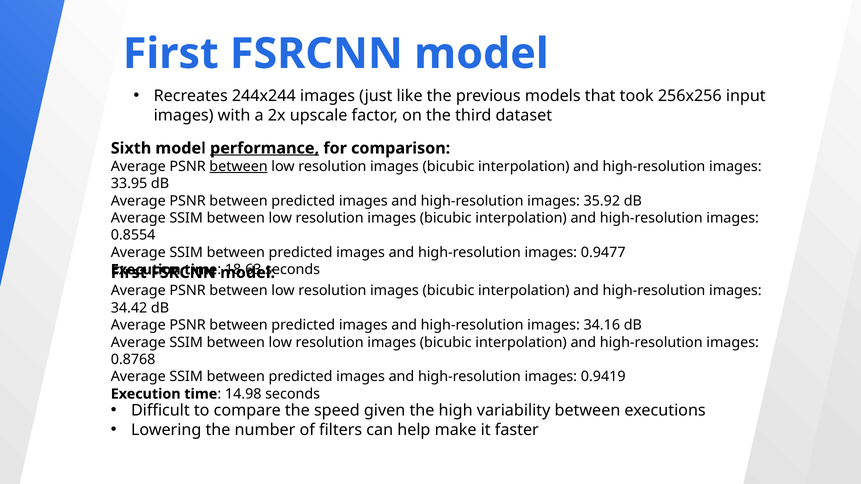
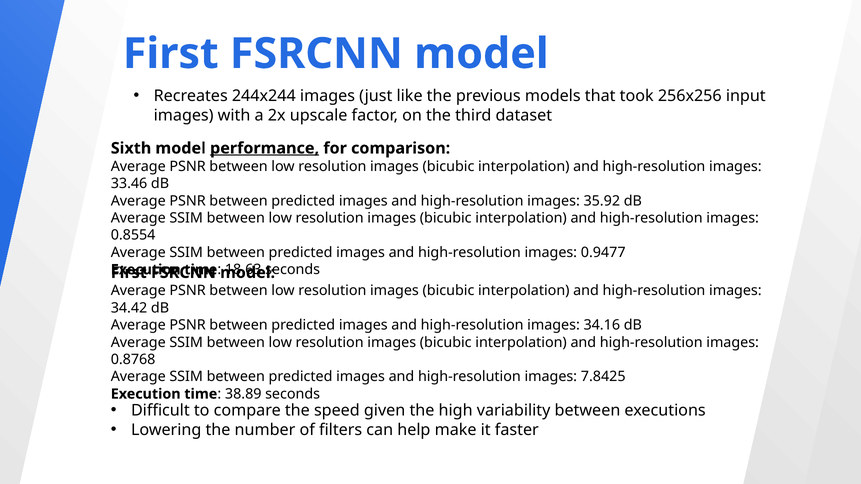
between at (239, 167) underline: present -> none
33.95: 33.95 -> 33.46
0.9419: 0.9419 -> 7.8425
14.98: 14.98 -> 38.89
